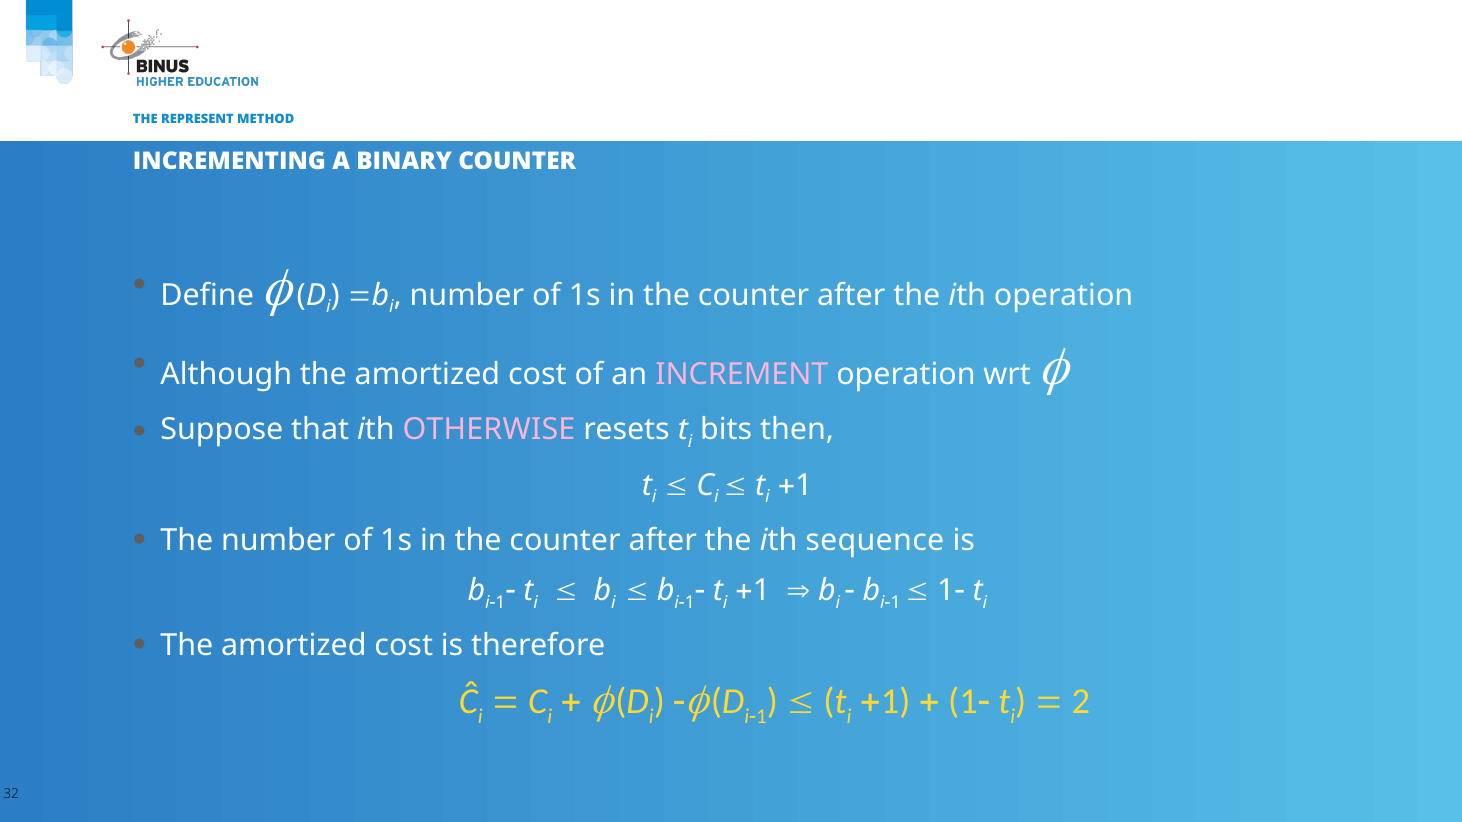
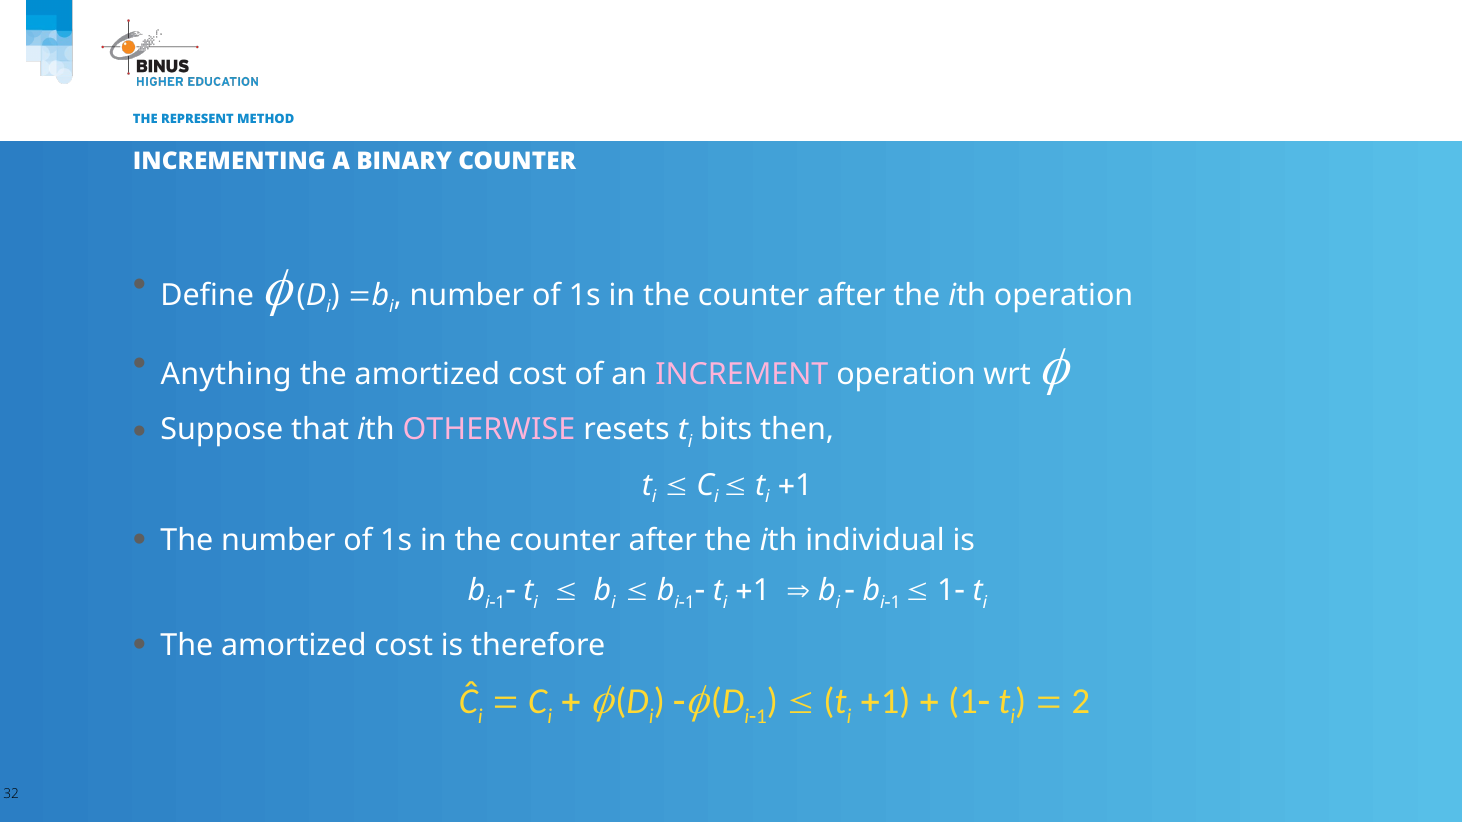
Although: Although -> Anything
sequence: sequence -> individual
